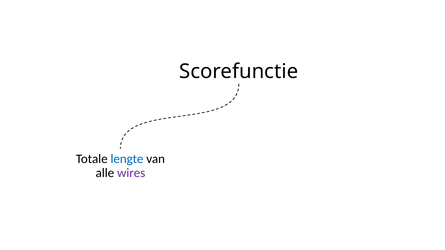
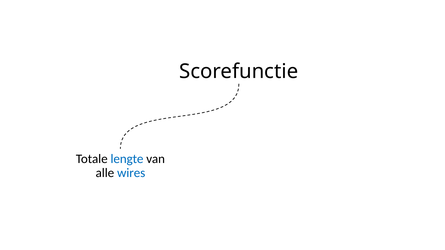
wires colour: purple -> blue
